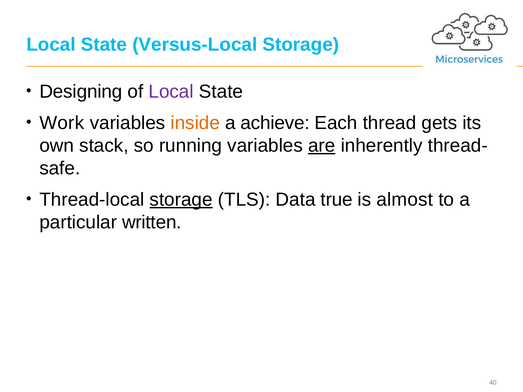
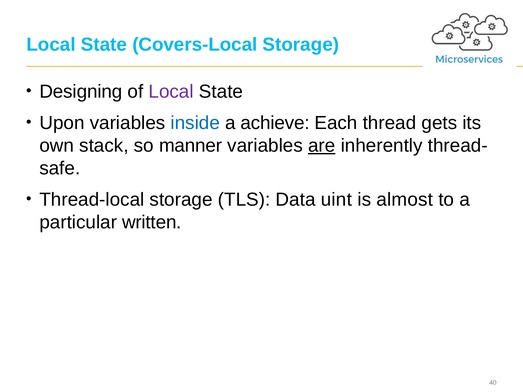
Versus-Local: Versus-Local -> Covers-Local
Work: Work -> Upon
inside colour: orange -> blue
running: running -> manner
storage at (181, 200) underline: present -> none
true: true -> uint
